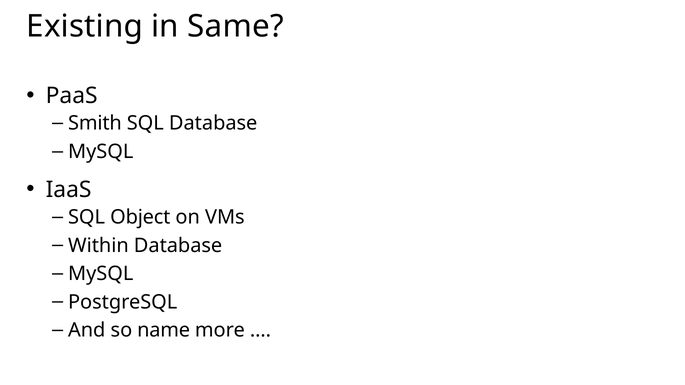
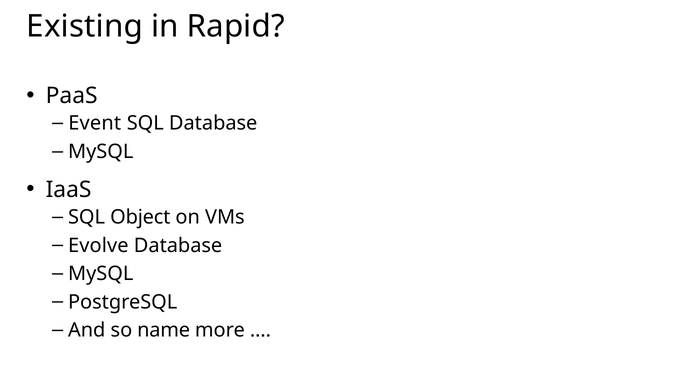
Same: Same -> Rapid
Smith: Smith -> Event
Within: Within -> Evolve
